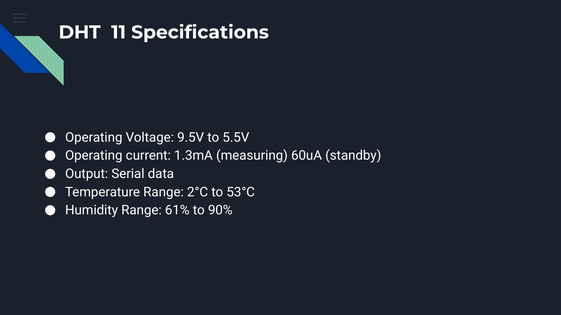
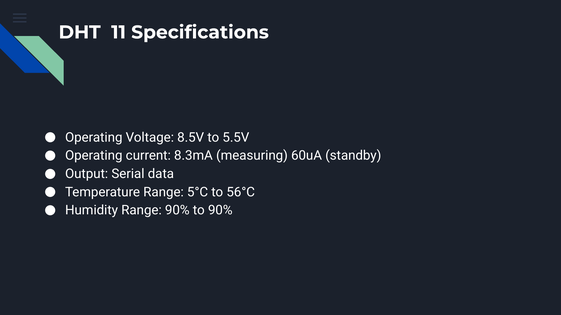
9.5V: 9.5V -> 8.5V
1.3mA: 1.3mA -> 8.3mA
2°C: 2°C -> 5°C
53°C: 53°C -> 56°C
Range 61%: 61% -> 90%
